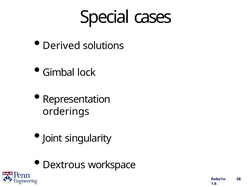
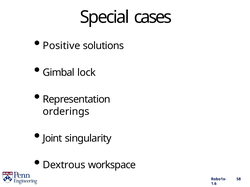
Derived: Derived -> Positive
